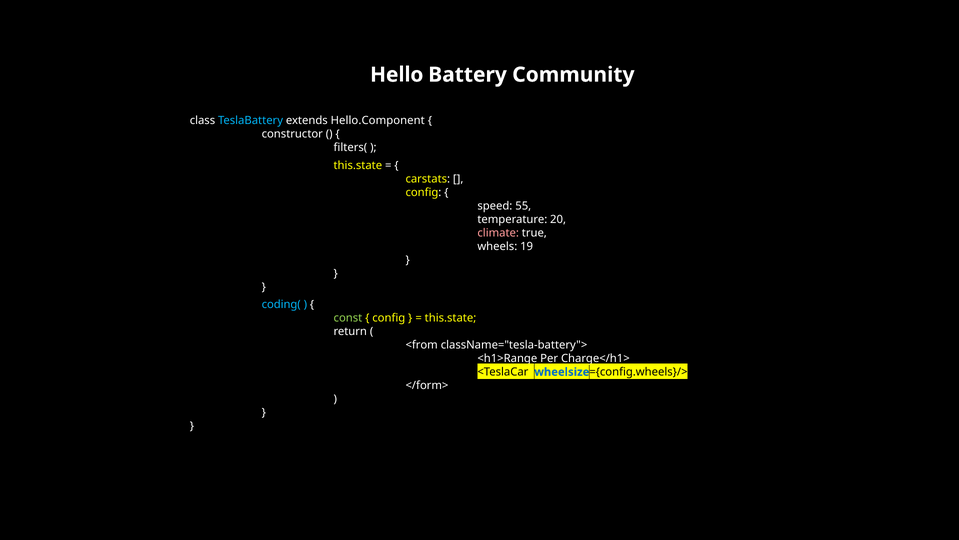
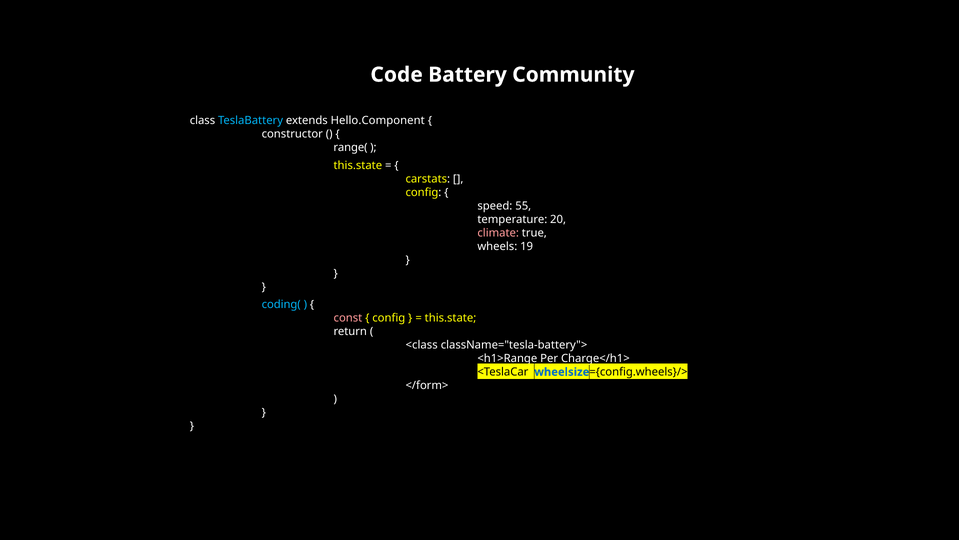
Hello: Hello -> Code
filters(: filters( -> range(
const colour: light green -> pink
<from: <from -> <class
